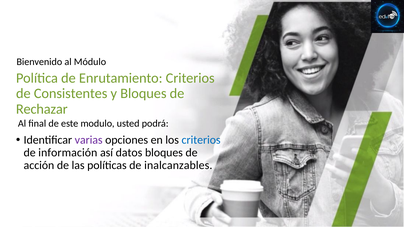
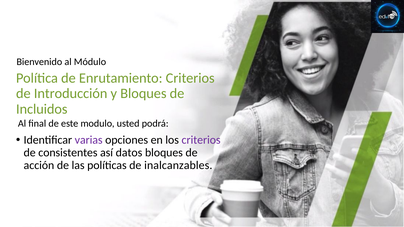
Consistentes: Consistentes -> Introducción
Rechazar: Rechazar -> Incluidos
criterios at (201, 140) colour: blue -> purple
información: información -> consistentes
